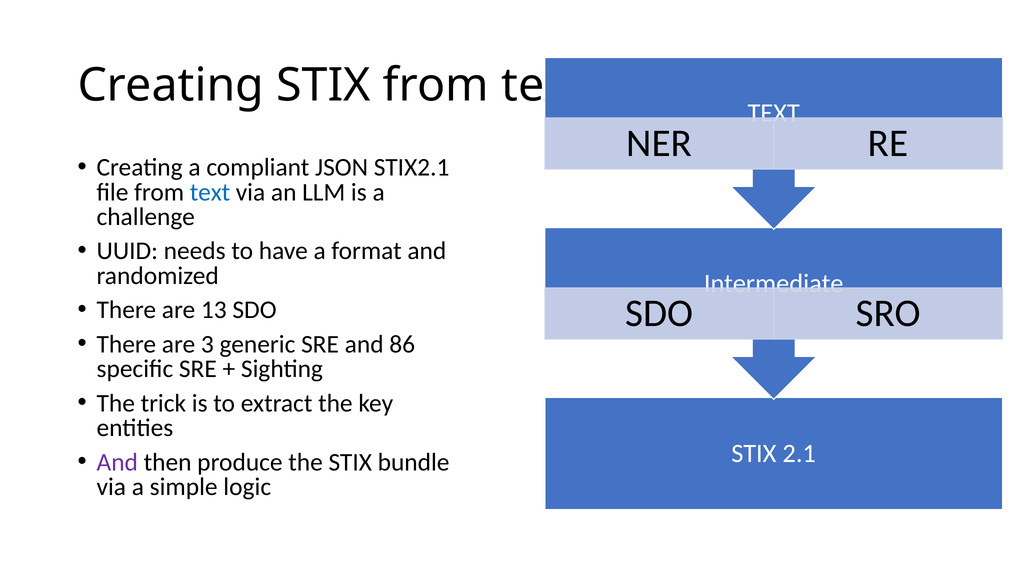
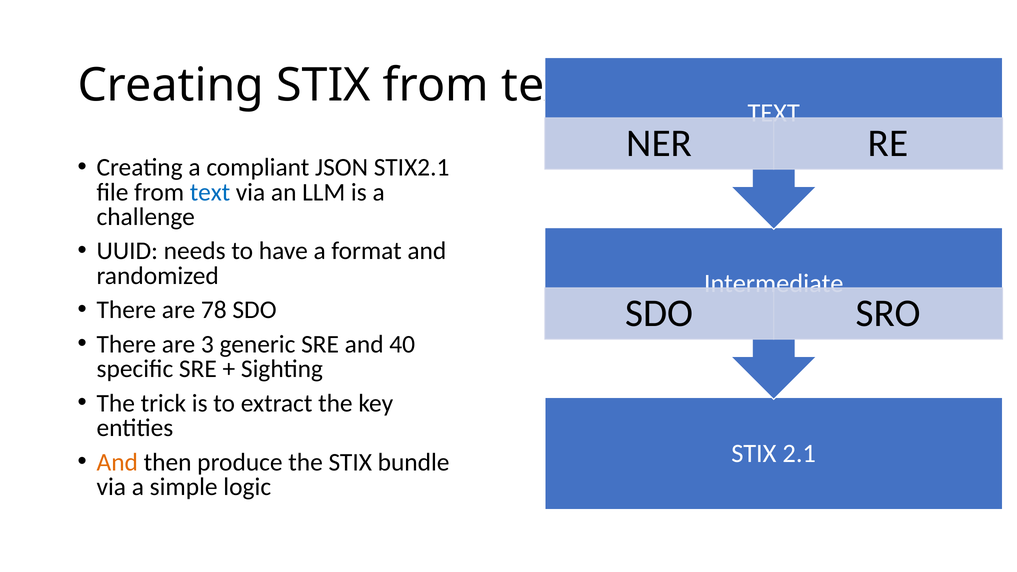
13: 13 -> 78
86: 86 -> 40
And at (117, 462) colour: purple -> orange
